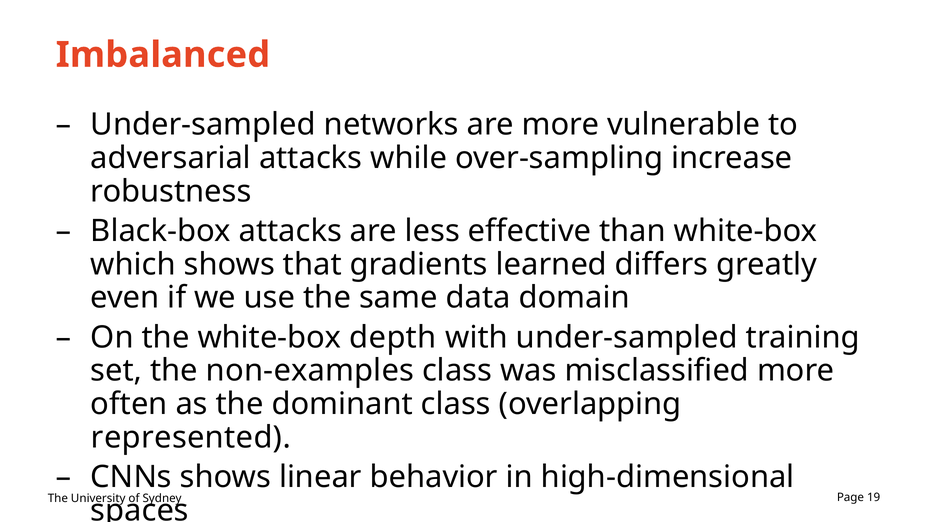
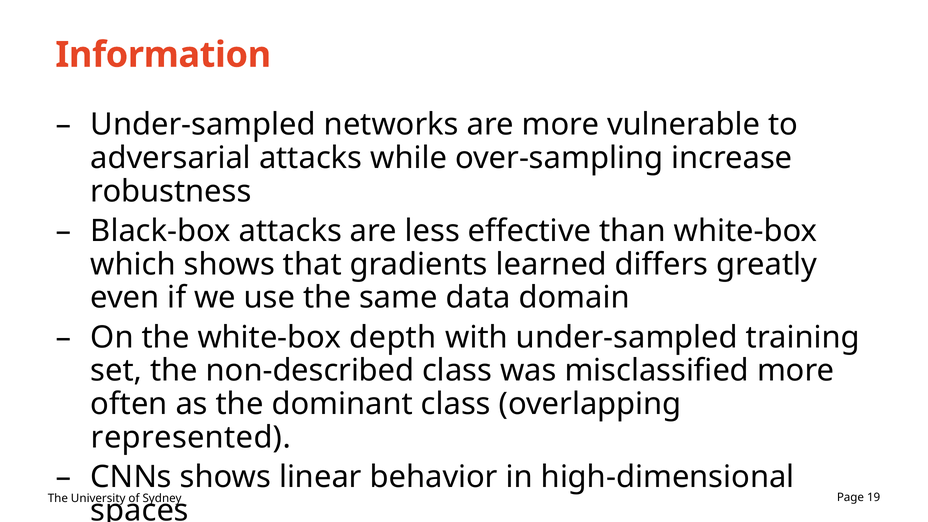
Imbalanced: Imbalanced -> Information
non-examples: non-examples -> non-described
